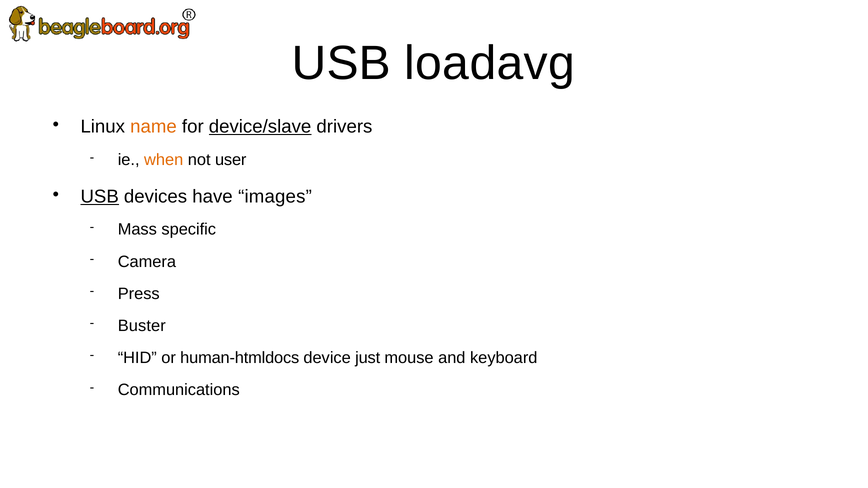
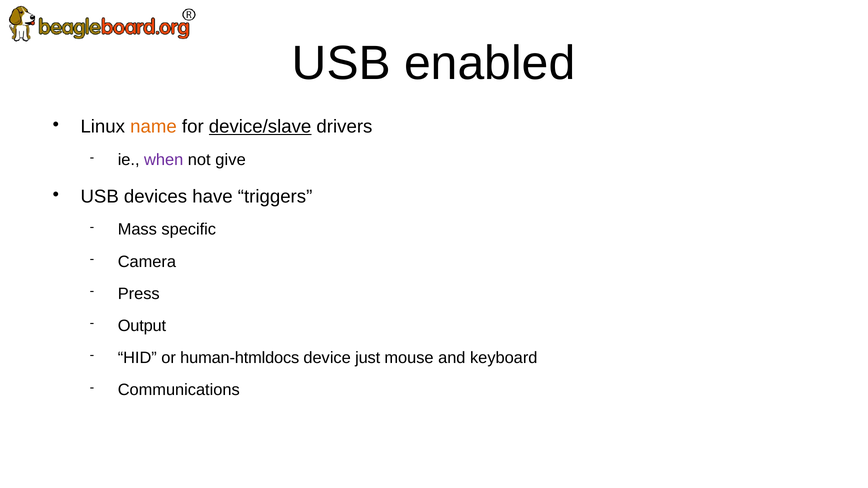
loadavg: loadavg -> enabled
when colour: orange -> purple
user: user -> give
USB at (100, 196) underline: present -> none
images: images -> triggers
Buster: Buster -> Output
